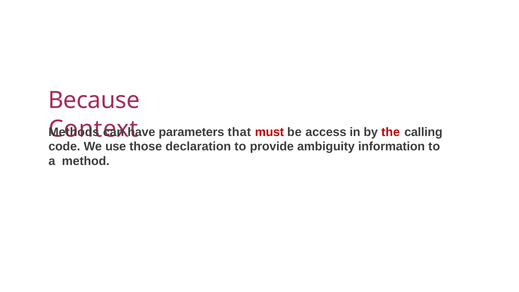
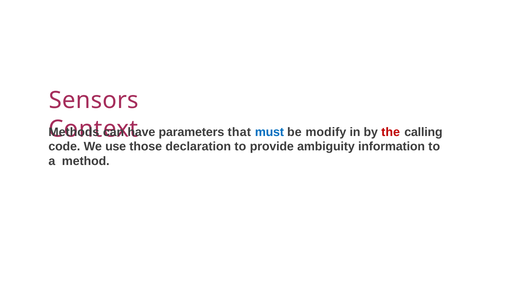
Because: Because -> Sensors
must colour: red -> blue
access: access -> modify
